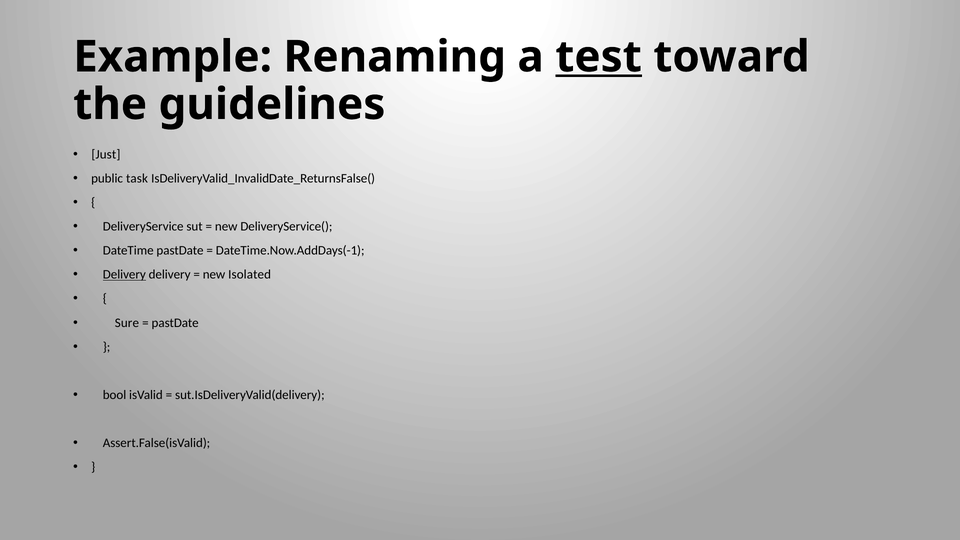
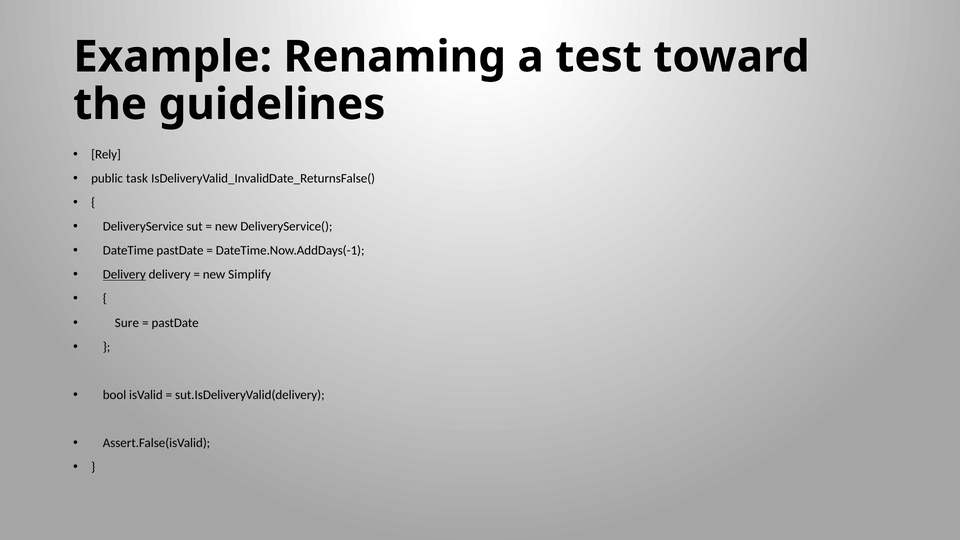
test underline: present -> none
Just: Just -> Rely
Isolated: Isolated -> Simplify
